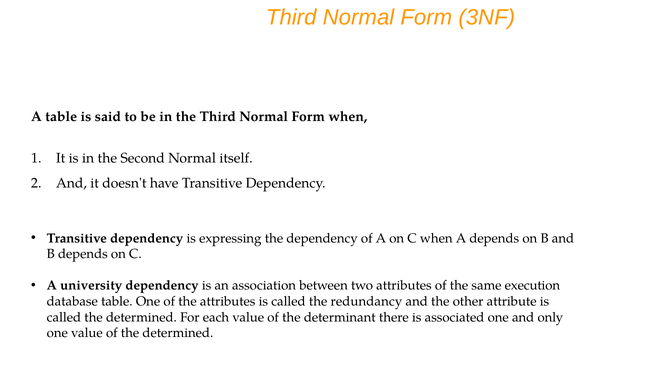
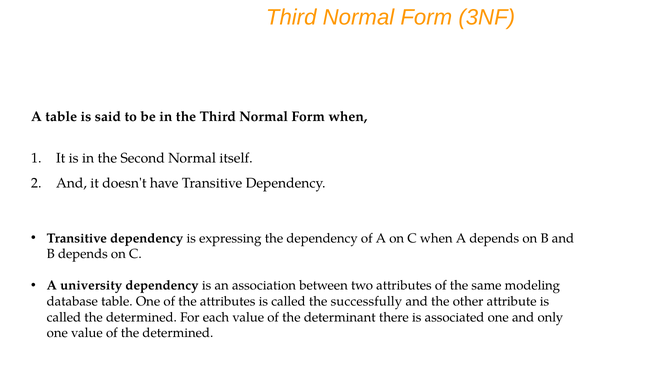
execution: execution -> modeling
redundancy: redundancy -> successfully
